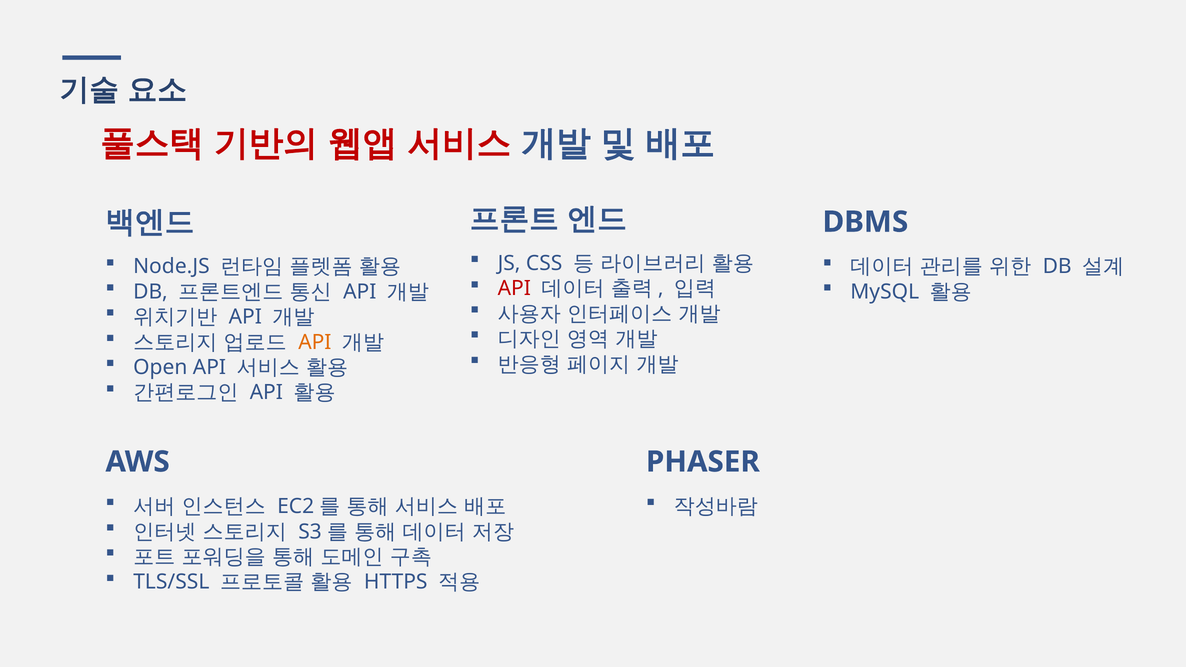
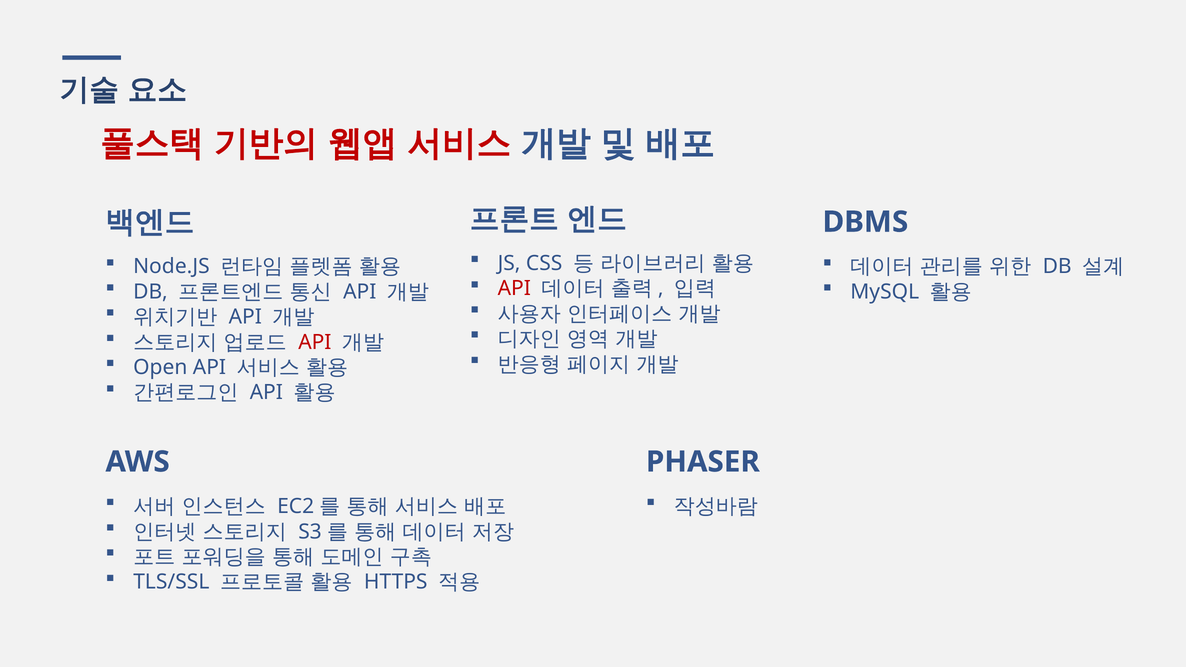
API at (315, 342) colour: orange -> red
